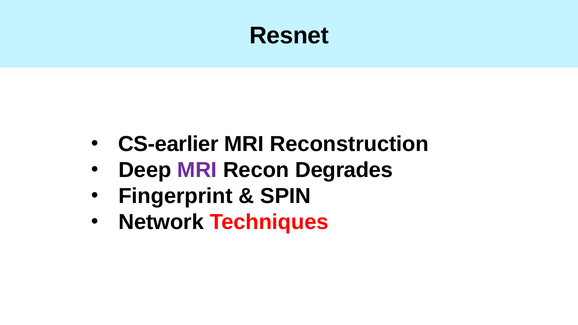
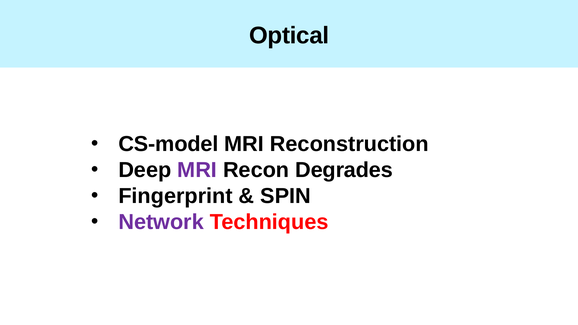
Resnet: Resnet -> Optical
CS-earlier: CS-earlier -> CS-model
Network colour: black -> purple
